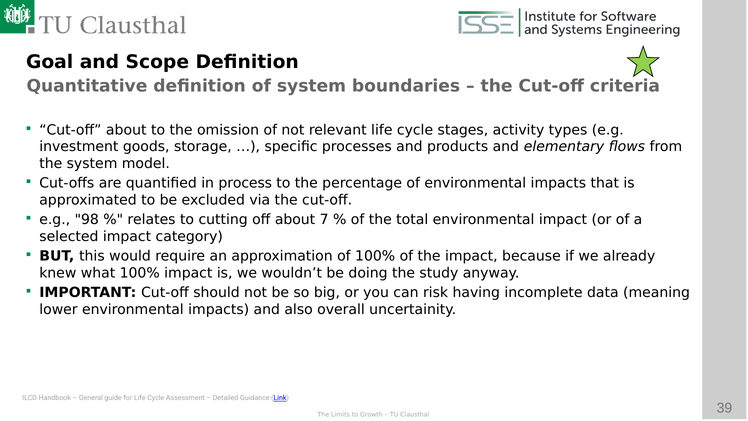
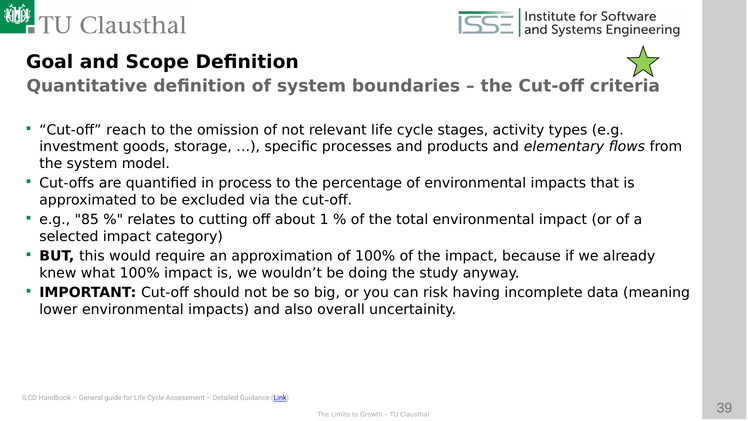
Cut-off about: about -> reach
98: 98 -> 85
7: 7 -> 1
